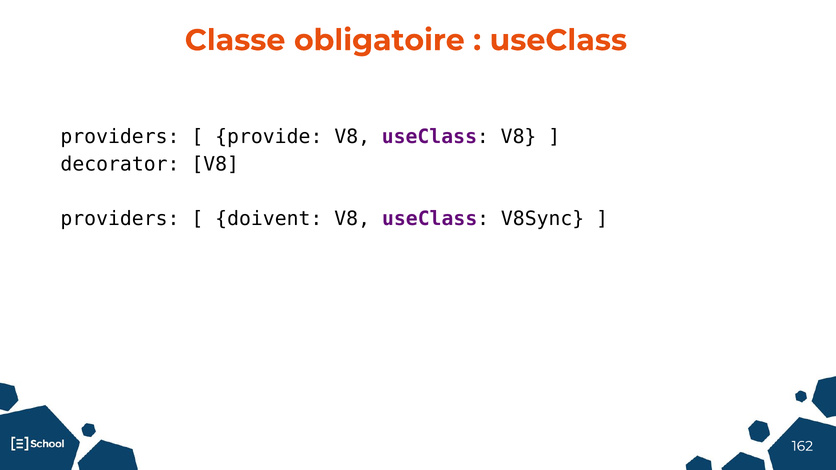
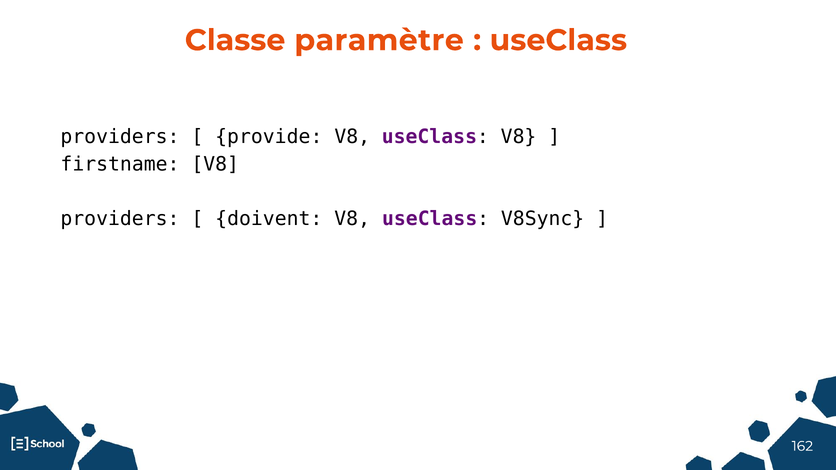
obligatoire: obligatoire -> paramètre
decorator: decorator -> firstname
